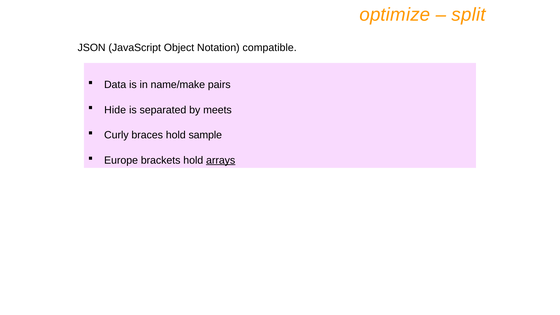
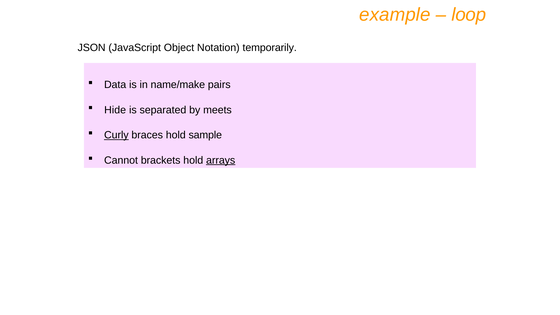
optimize: optimize -> example
split: split -> loop
compatible: compatible -> temporarily
Curly underline: none -> present
Europe: Europe -> Cannot
